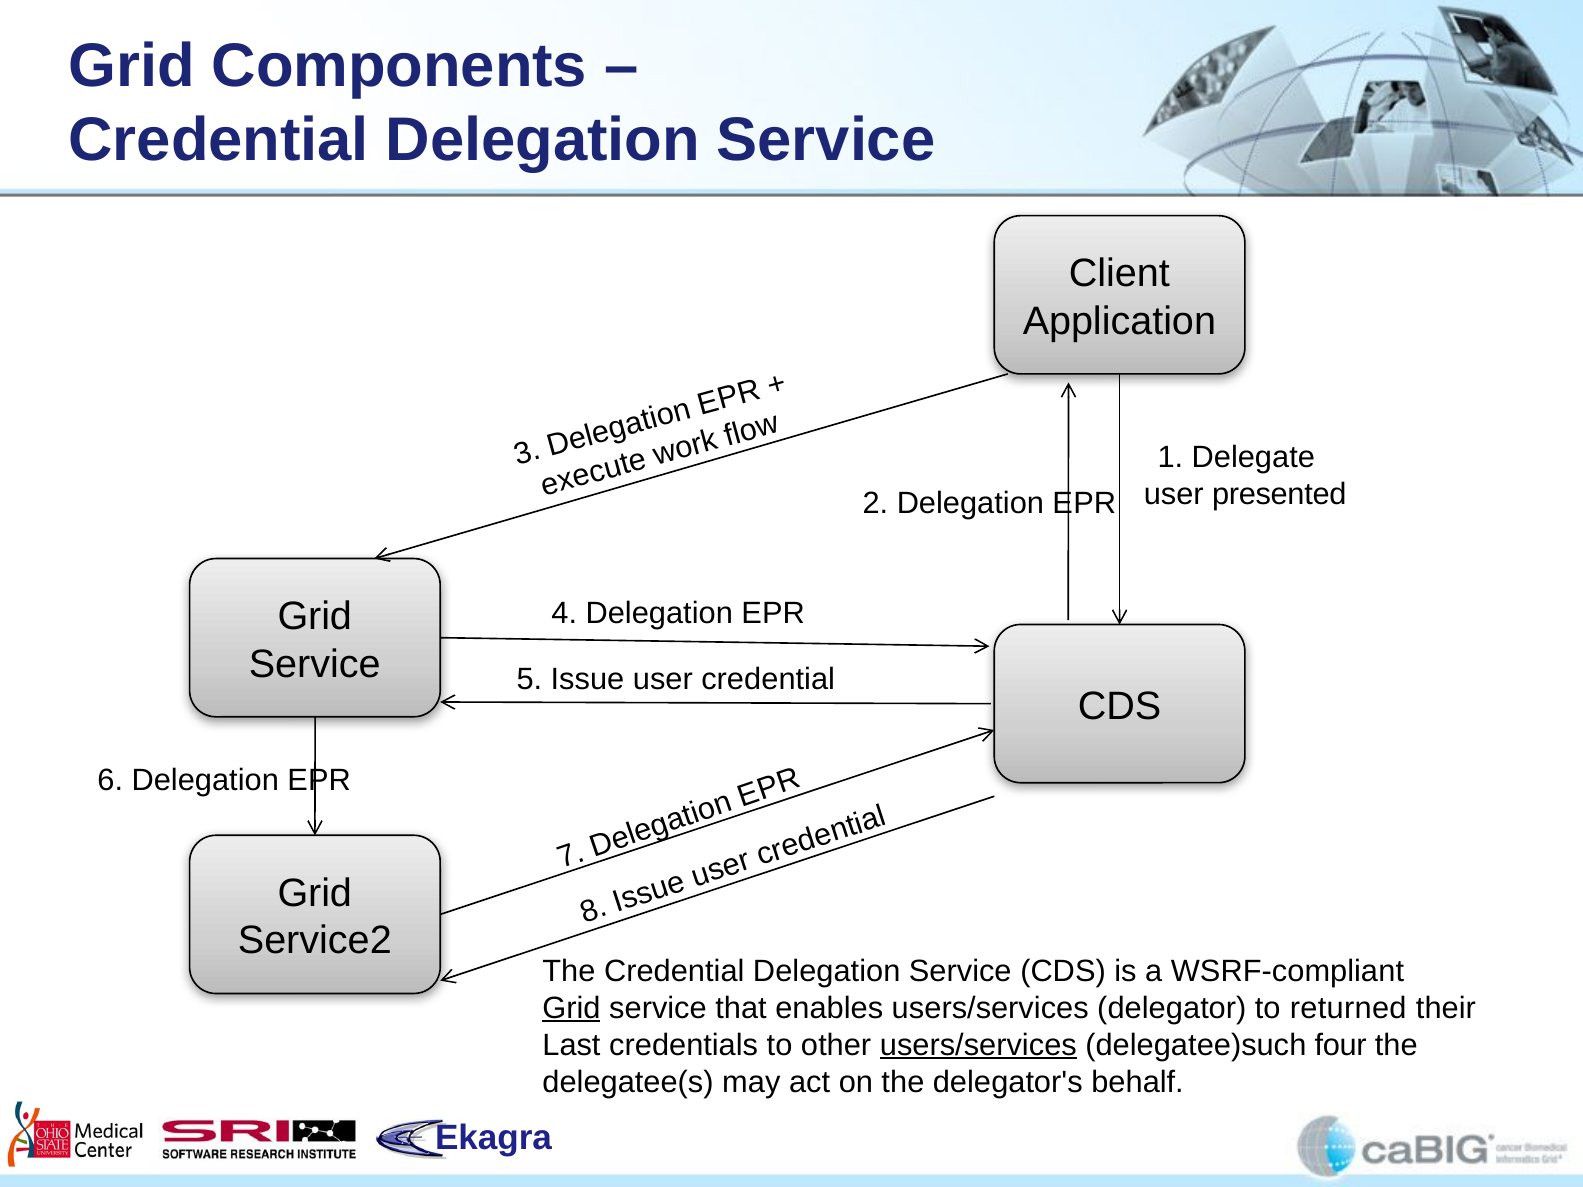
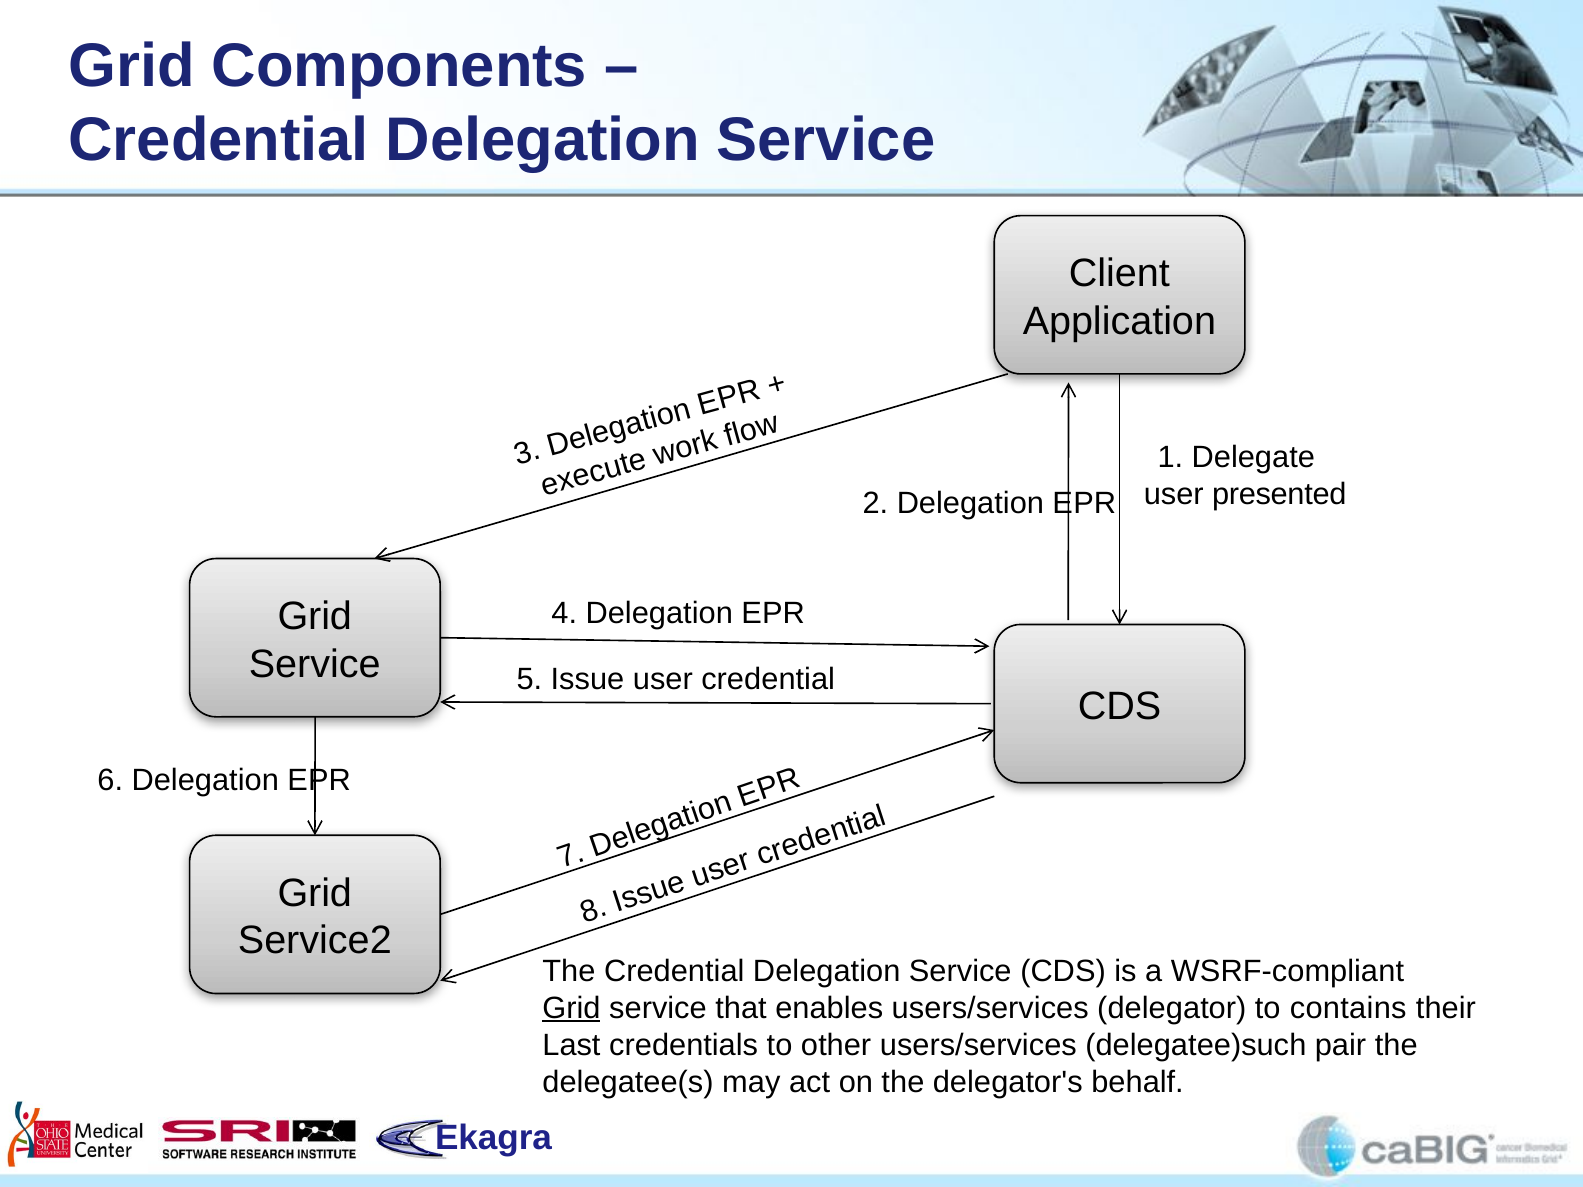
returned: returned -> contains
users/services at (978, 1045) underline: present -> none
four: four -> pair
